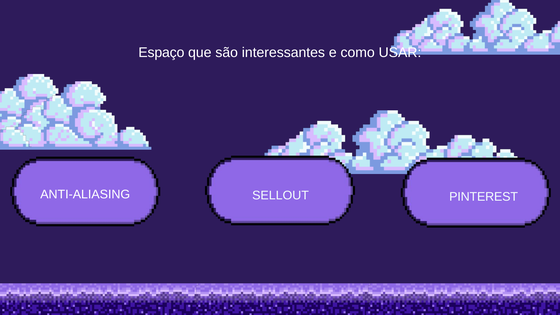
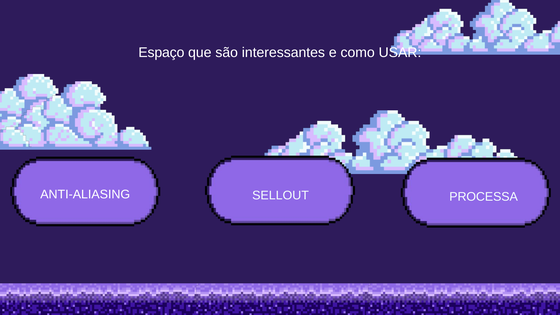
PINTEREST: PINTEREST -> PROCESSA
